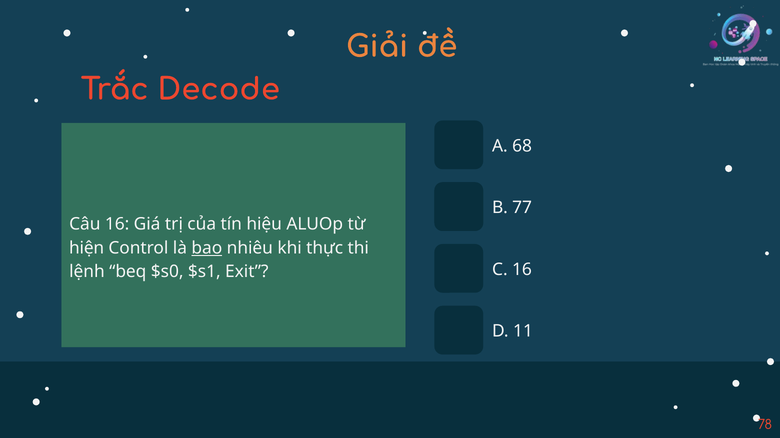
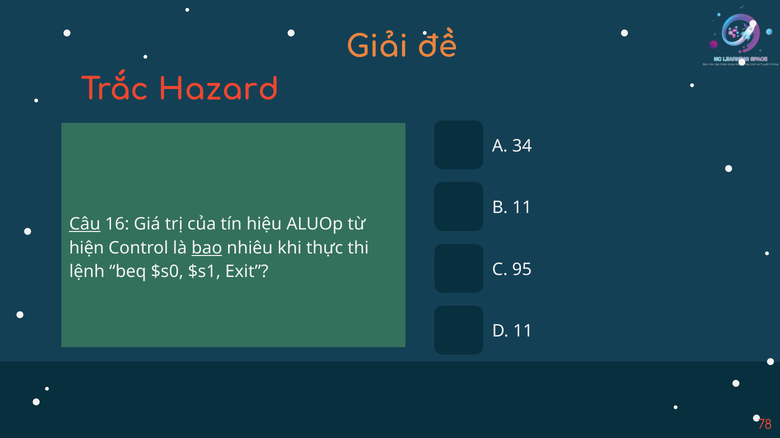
Decode: Decode -> Hazard
68: 68 -> 34
B 77: 77 -> 11
Câu underline: none -> present
C 16: 16 -> 95
